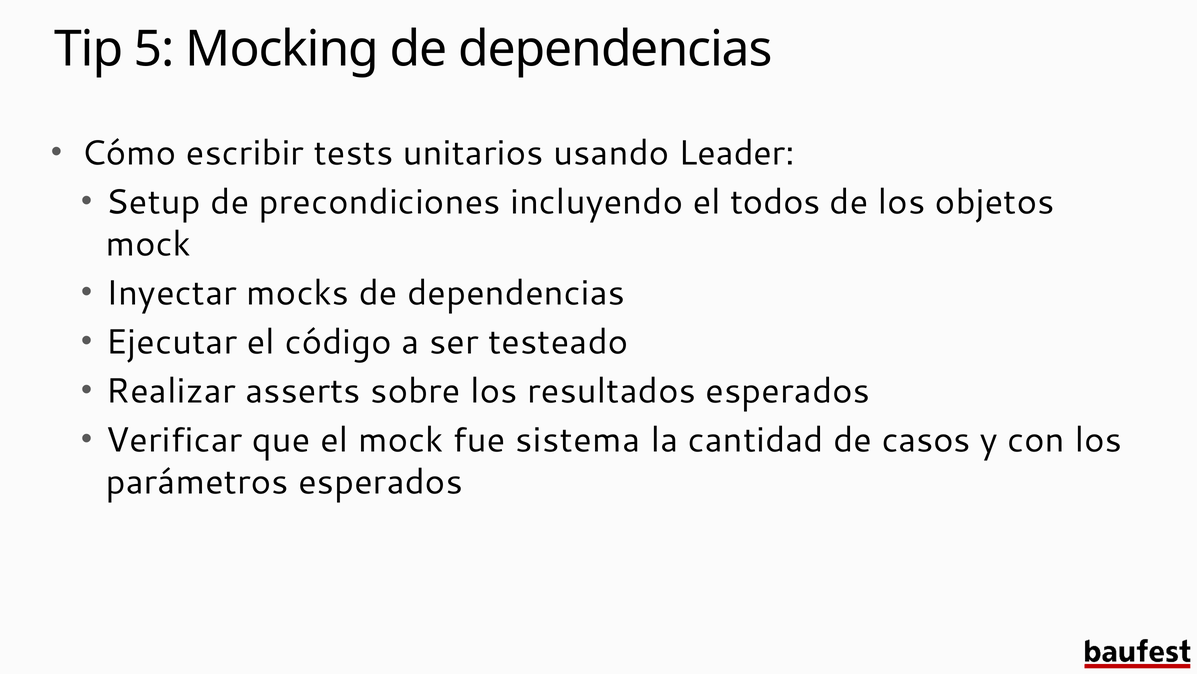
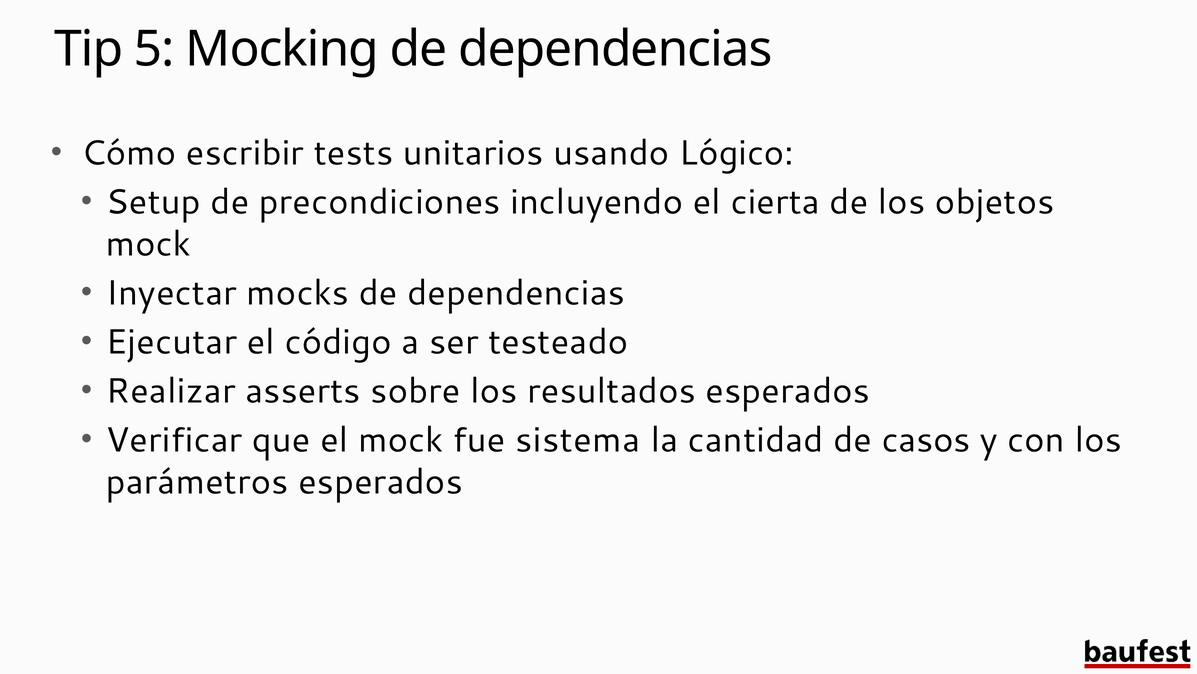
Leader: Leader -> Lógico
todos: todos -> cierta
